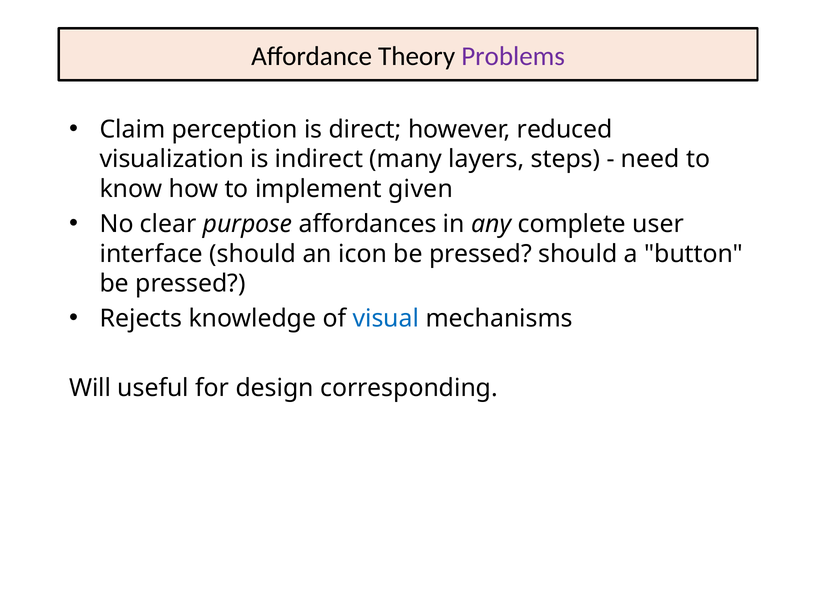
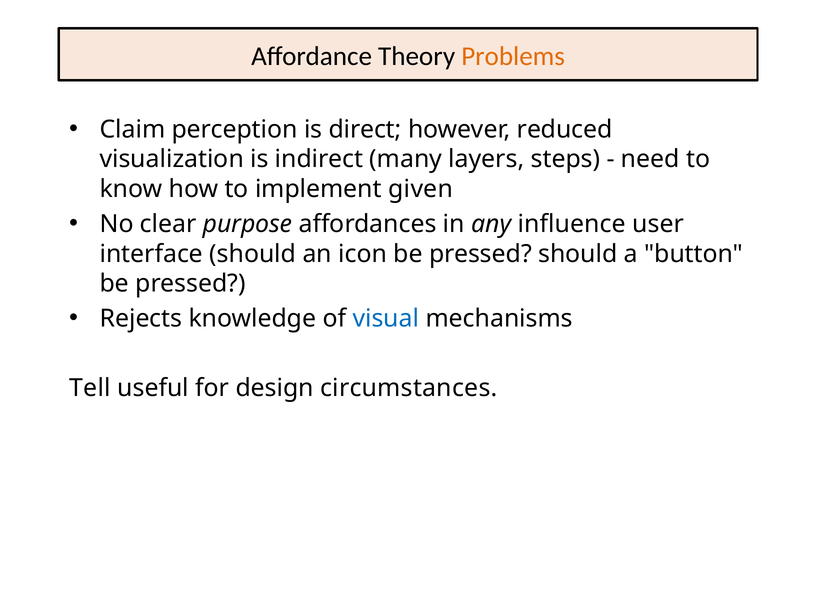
Problems colour: purple -> orange
complete: complete -> influence
Will: Will -> Tell
corresponding: corresponding -> circumstances
